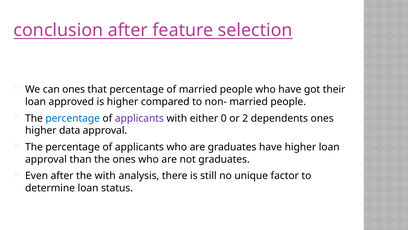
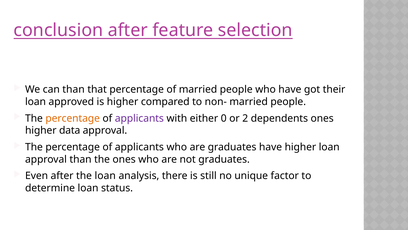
can ones: ones -> than
percentage at (73, 118) colour: blue -> orange
the with: with -> loan
